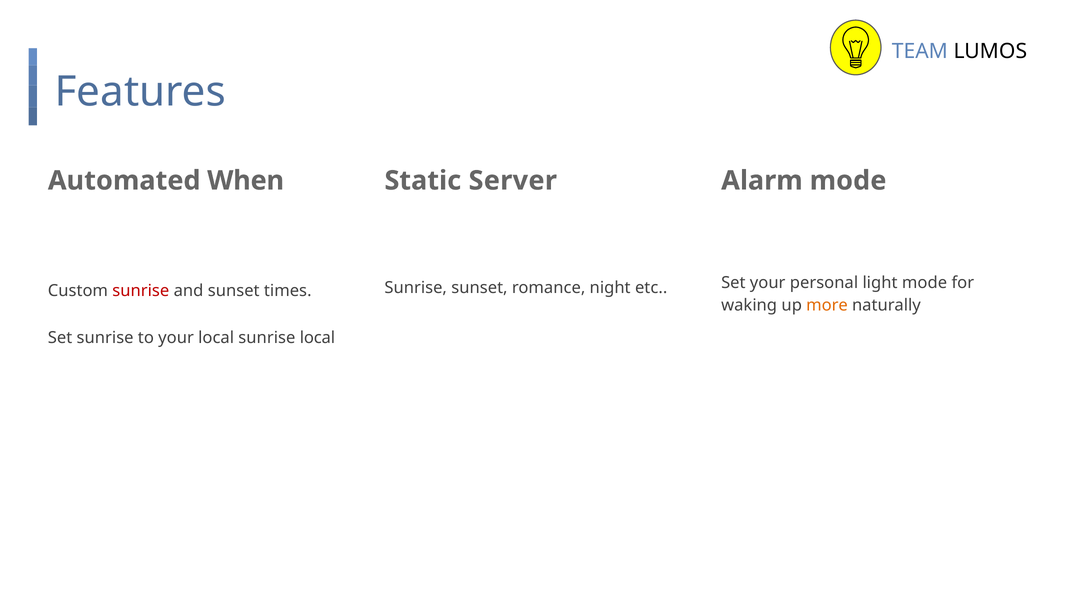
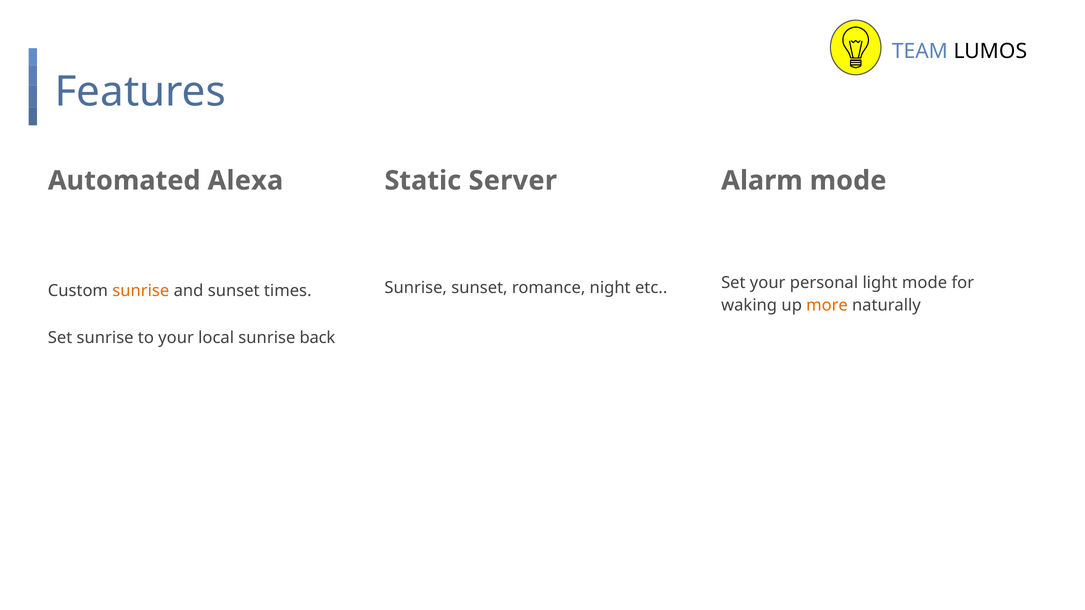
When: When -> Alexa
sunrise at (141, 291) colour: red -> orange
sunrise local: local -> back
